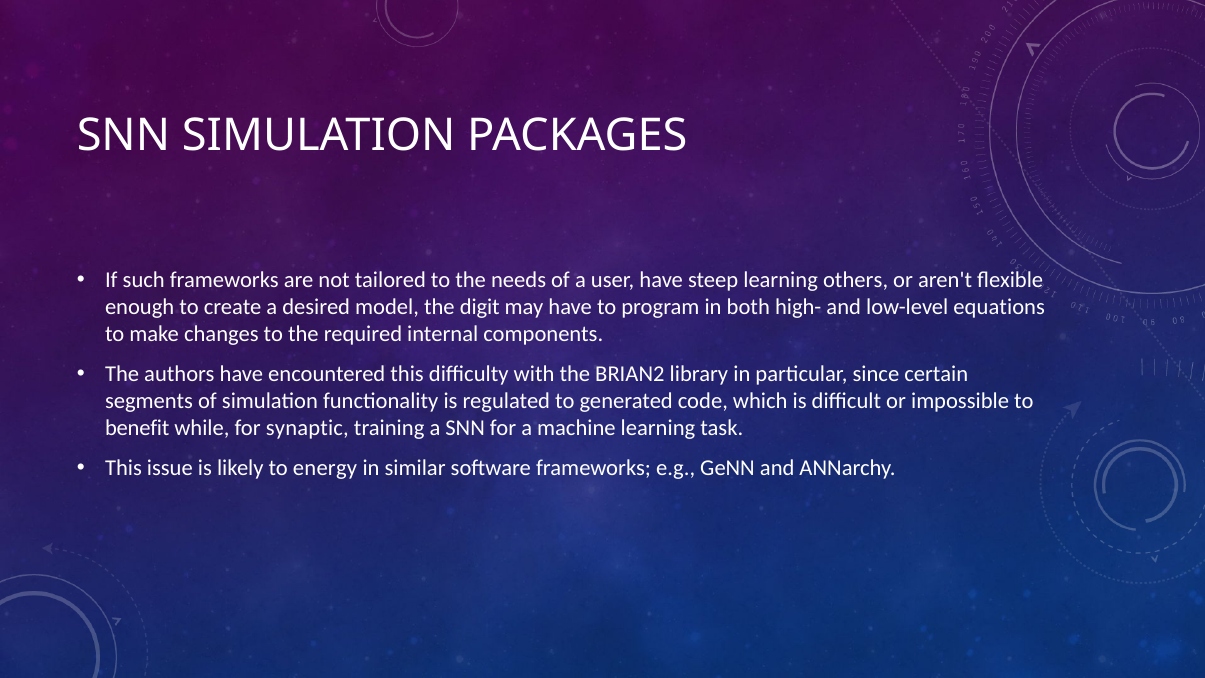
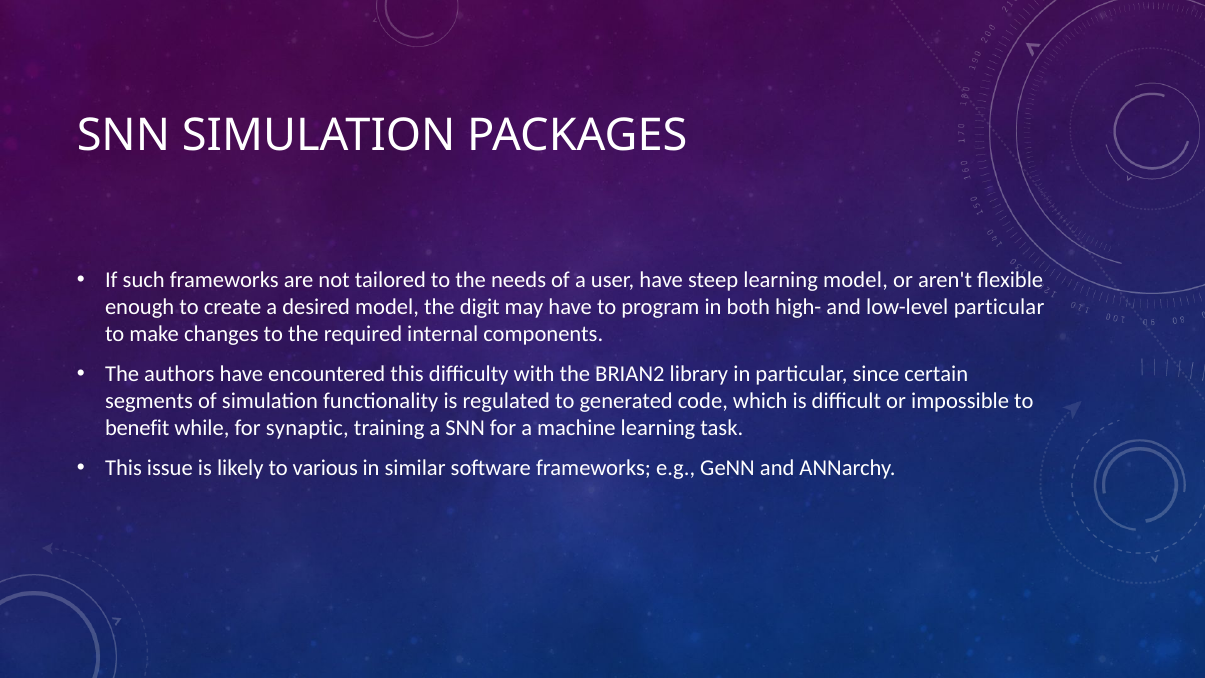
learning others: others -> model
low-level equations: equations -> particular
energy: energy -> various
